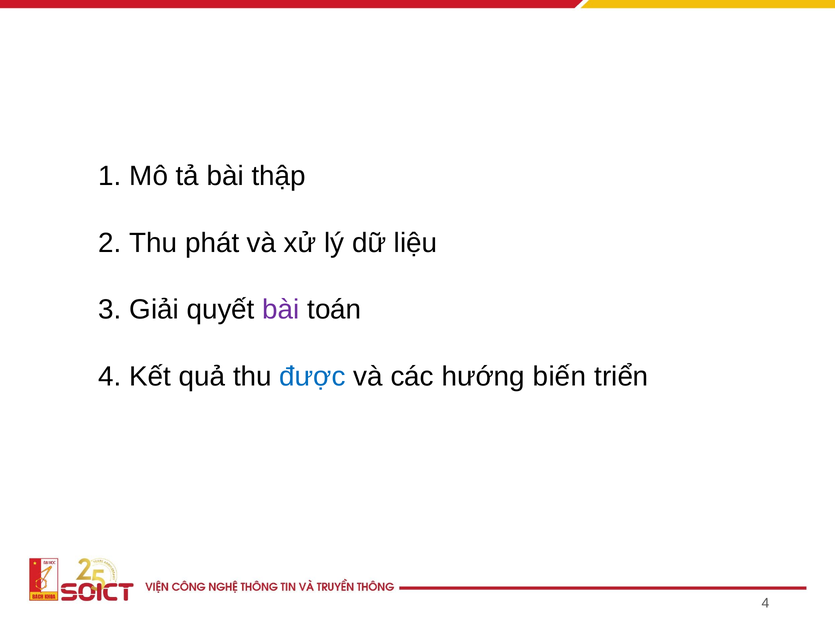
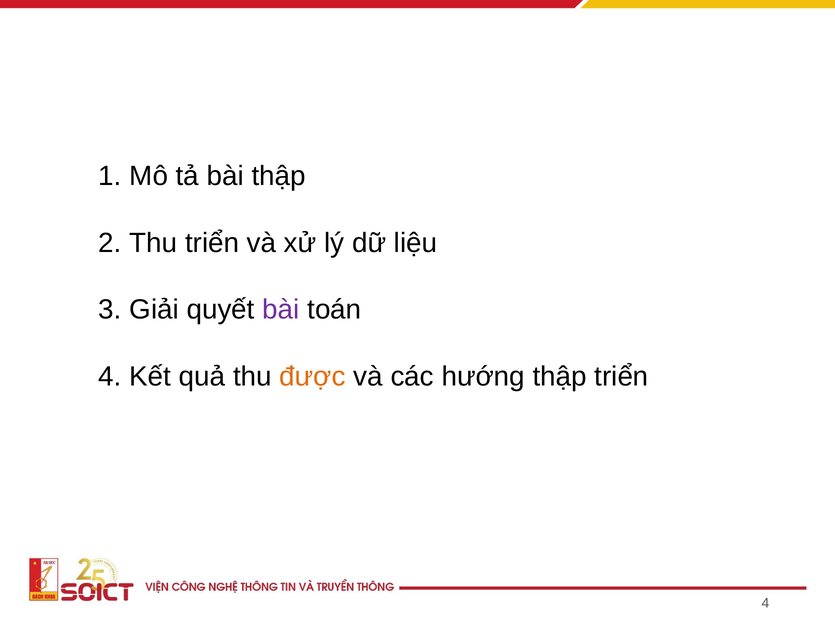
Thu phát: phát -> triển
được colour: blue -> orange
hướng biến: biến -> thập
